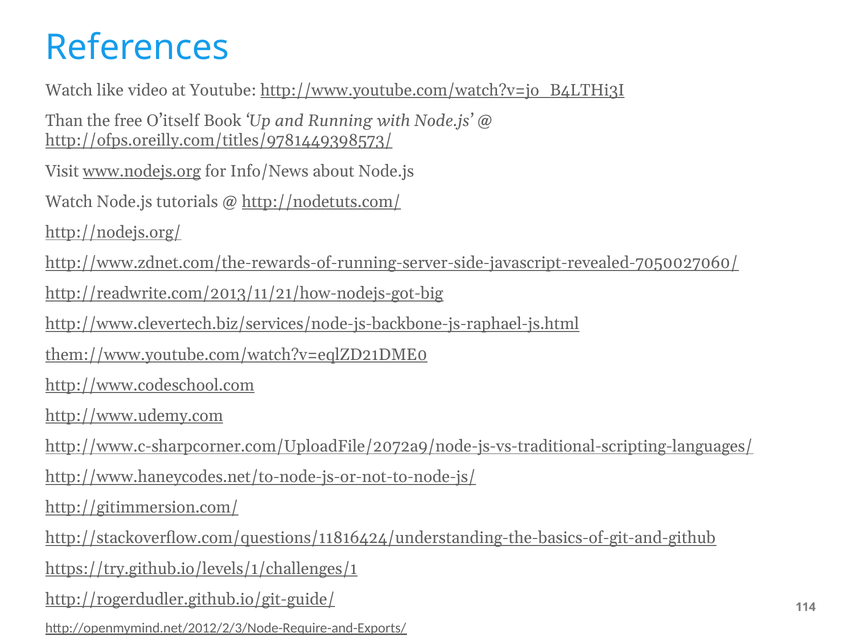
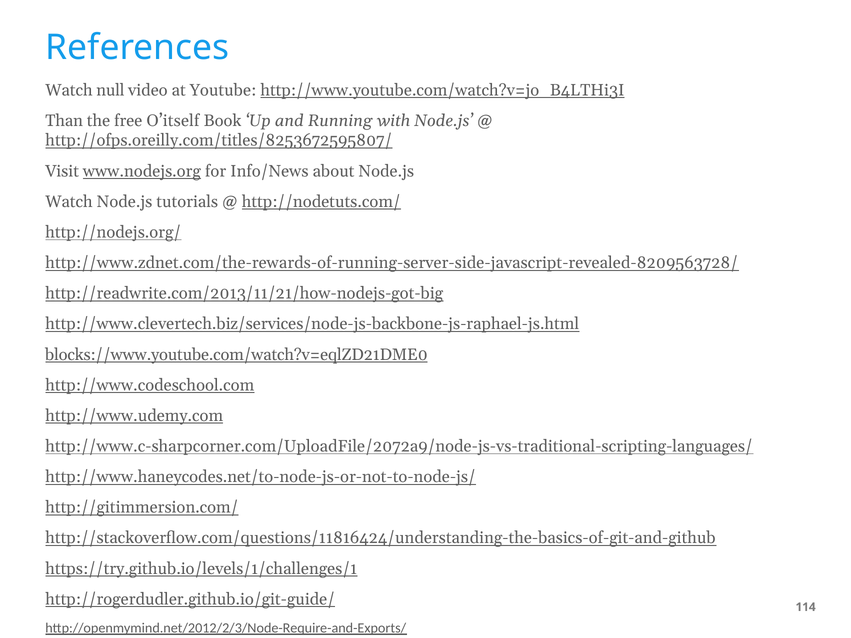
like: like -> null
http://ofps.oreilly.com/titles/9781449398573/: http://ofps.oreilly.com/titles/9781449398573/ -> http://ofps.oreilly.com/titles/8253672595807/
http://www.zdnet.com/the-rewards-of-running-server-side-javascript-revealed-7050027060/: http://www.zdnet.com/the-rewards-of-running-server-side-javascript-revealed-7050027060/ -> http://www.zdnet.com/the-rewards-of-running-server-side-javascript-revealed-8209563728/
them://www.youtube.com/watch?v=eqlZD21DME0: them://www.youtube.com/watch?v=eqlZD21DME0 -> blocks://www.youtube.com/watch?v=eqlZD21DME0
